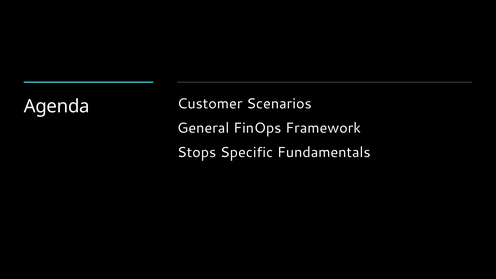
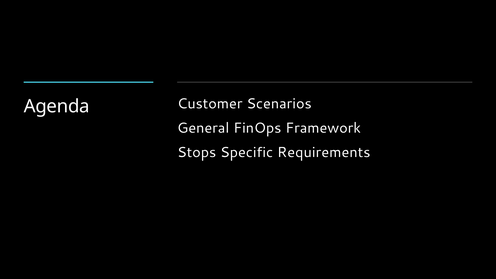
Fundamentals: Fundamentals -> Requirements
